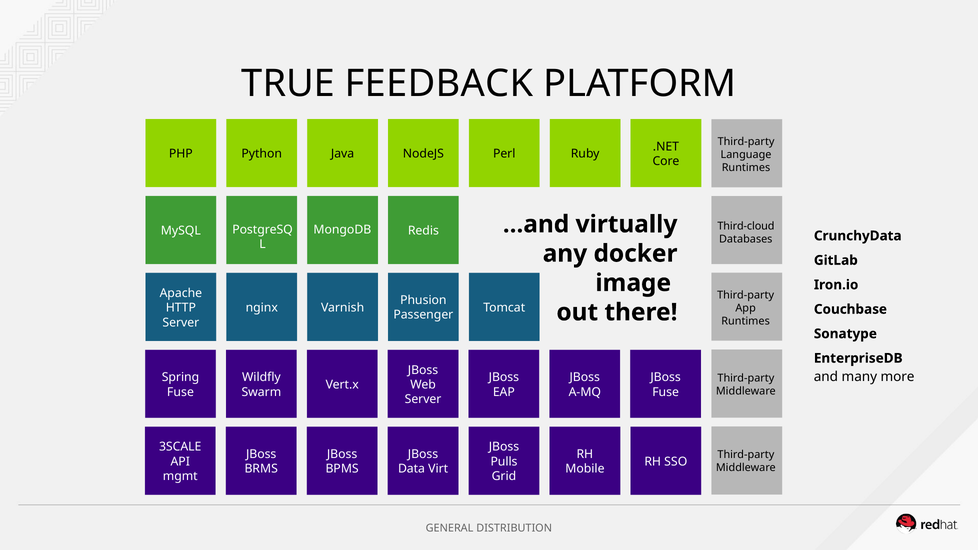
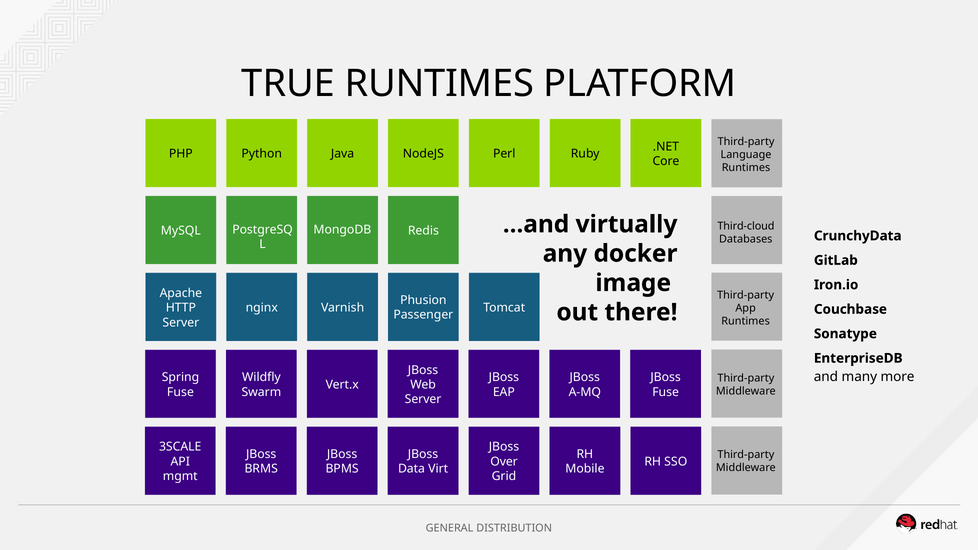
TRUE FEEDBACK: FEEDBACK -> RUNTIMES
Pulls: Pulls -> Over
